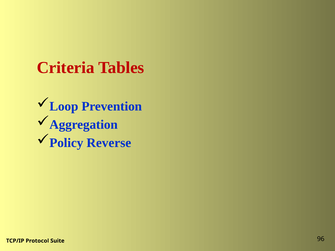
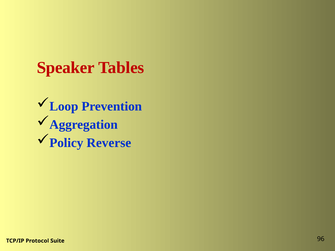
Criteria: Criteria -> Speaker
